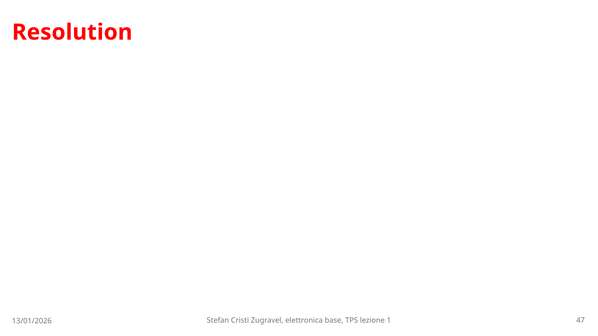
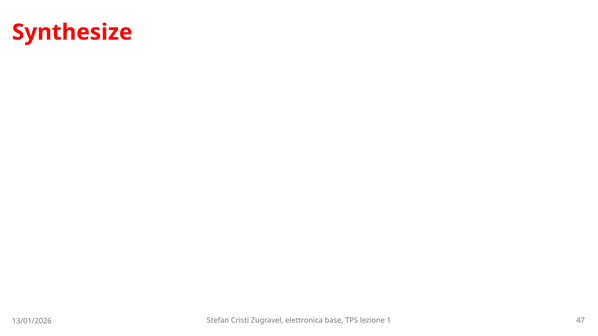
Resolution: Resolution -> Synthesize
